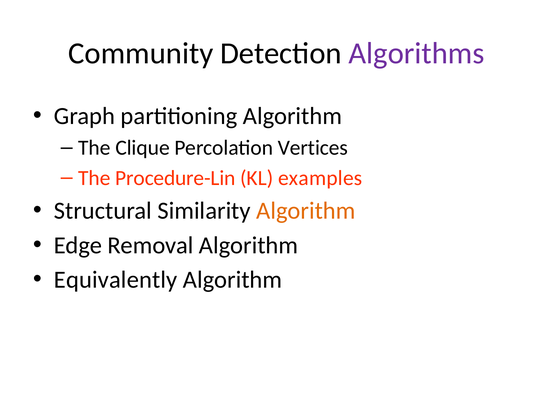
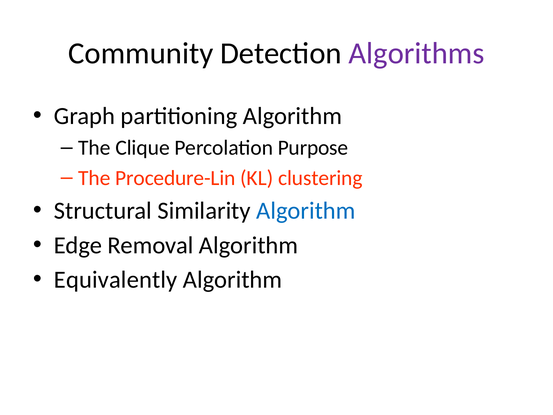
Vertices: Vertices -> Purpose
examples: examples -> clustering
Algorithm at (306, 211) colour: orange -> blue
